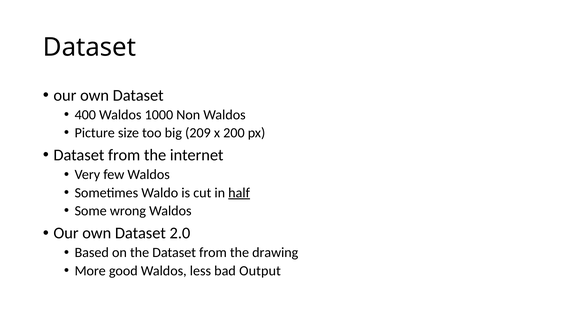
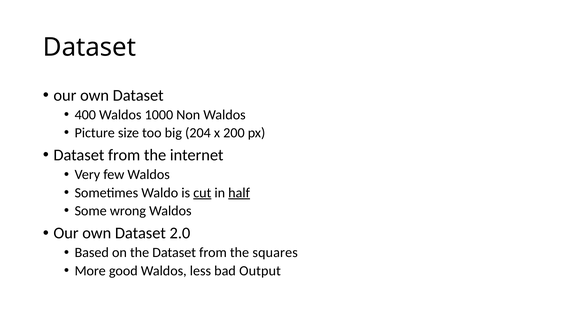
209: 209 -> 204
cut underline: none -> present
drawing: drawing -> squares
